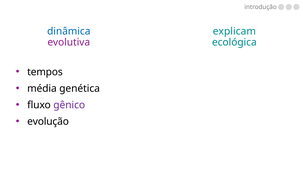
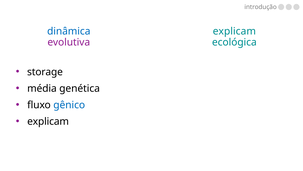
tempos: tempos -> storage
gênico colour: purple -> blue
evolução at (48, 121): evolução -> explicam
